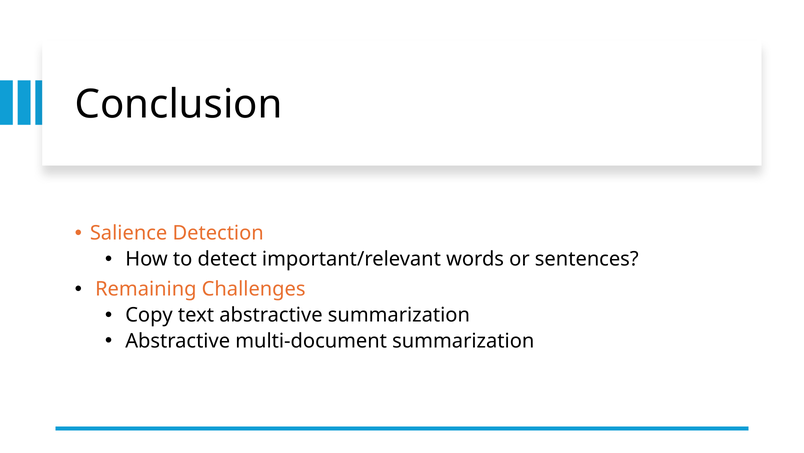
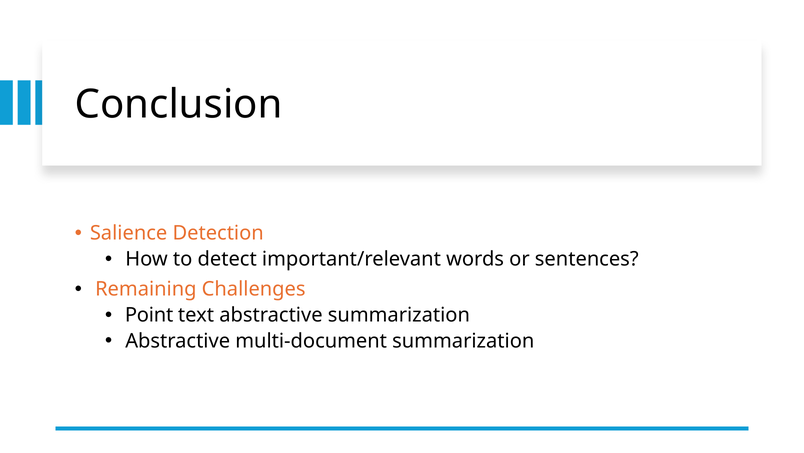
Copy: Copy -> Point
